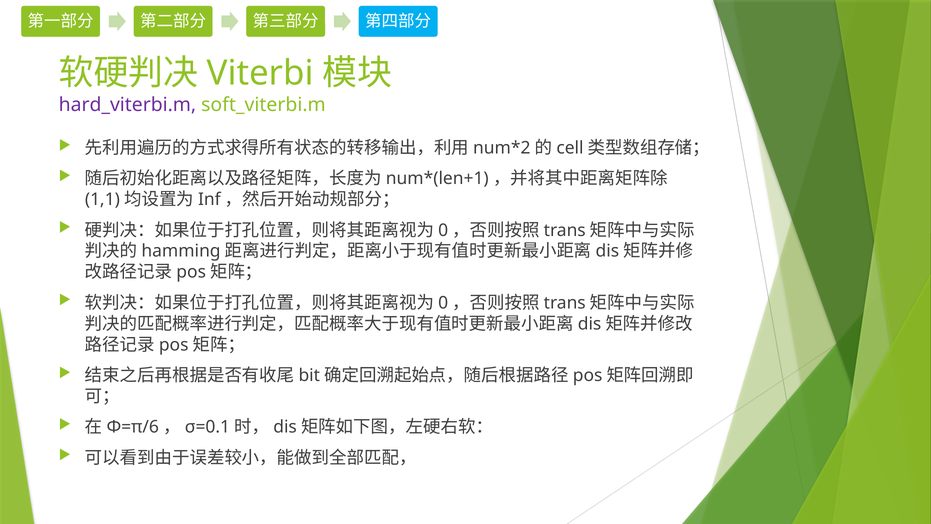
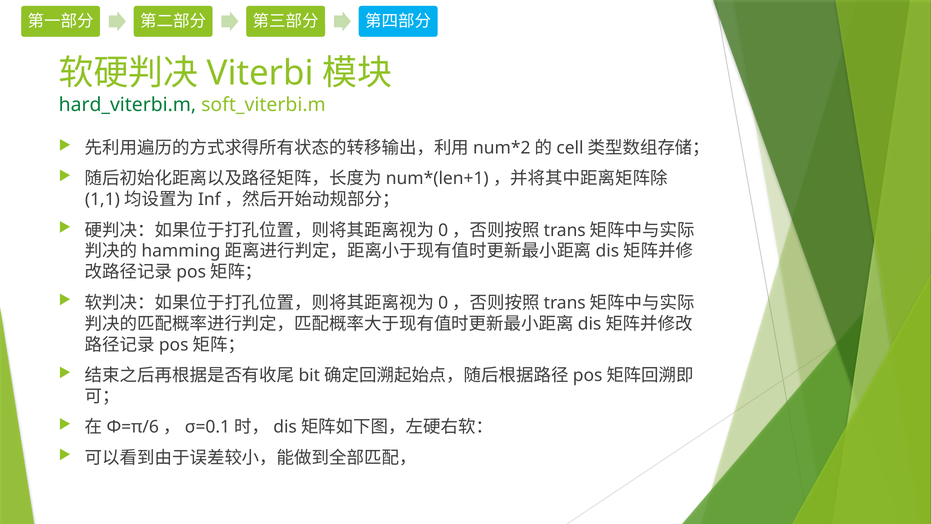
hard_viterbi.m colour: purple -> green
